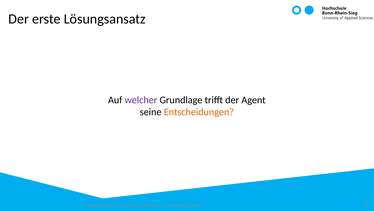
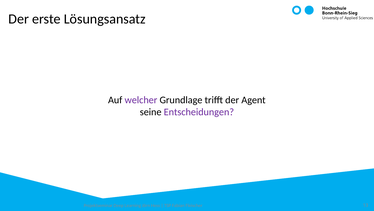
Entscheidungen colour: orange -> purple
